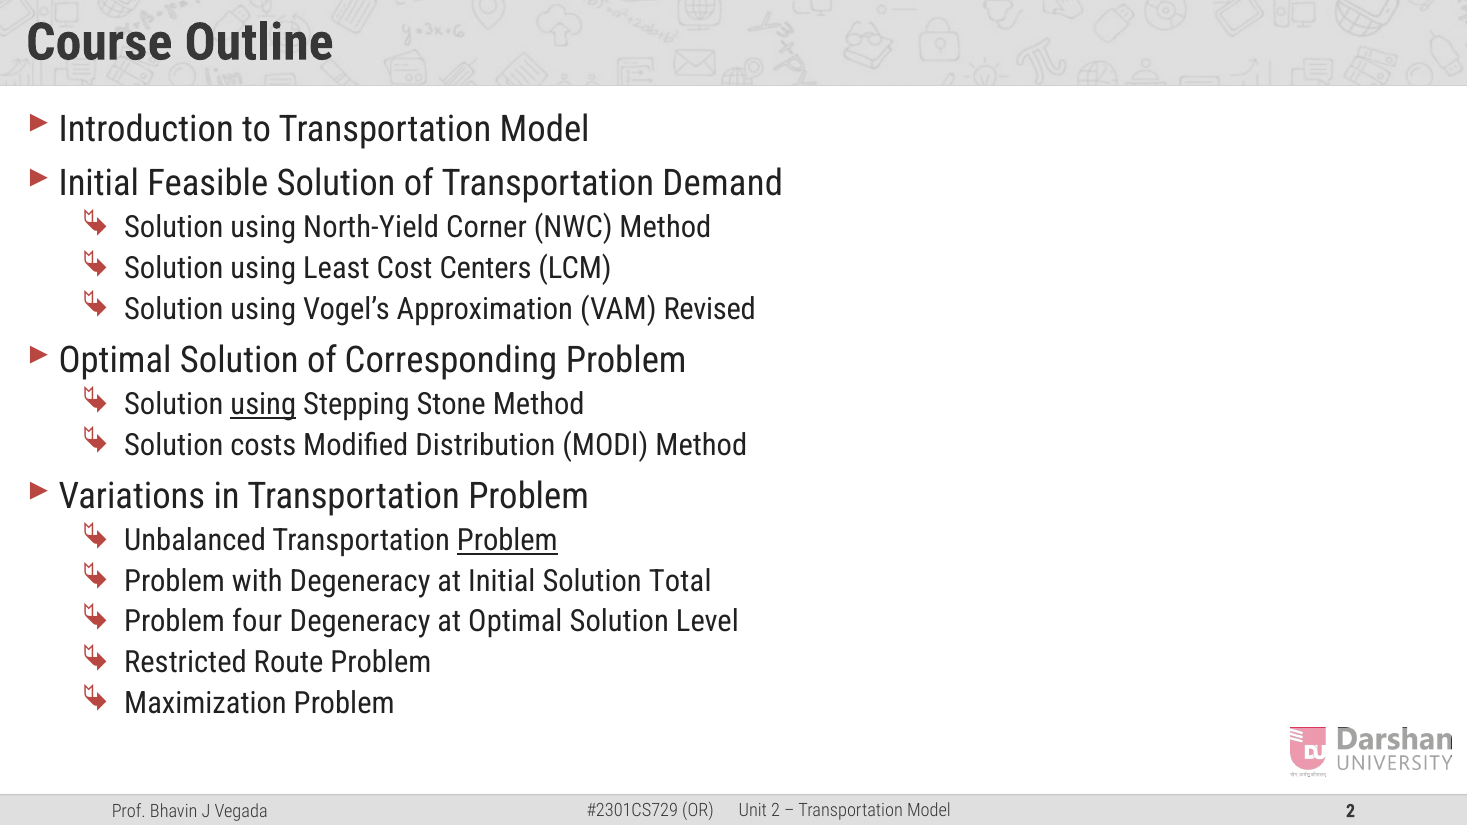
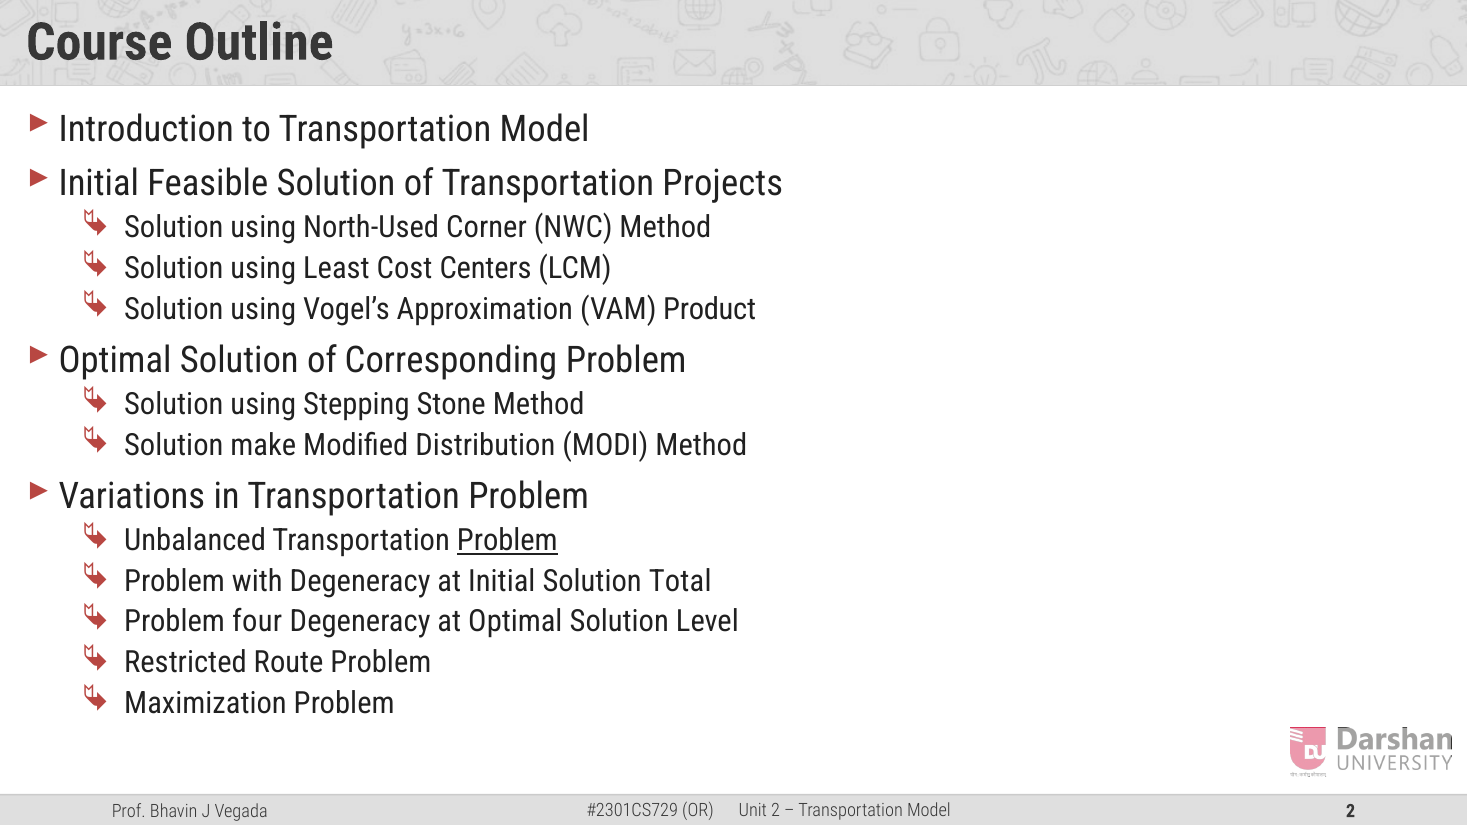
Demand: Demand -> Projects
North-Yield: North-Yield -> North-Used
Revised: Revised -> Product
using at (263, 405) underline: present -> none
costs: costs -> make
